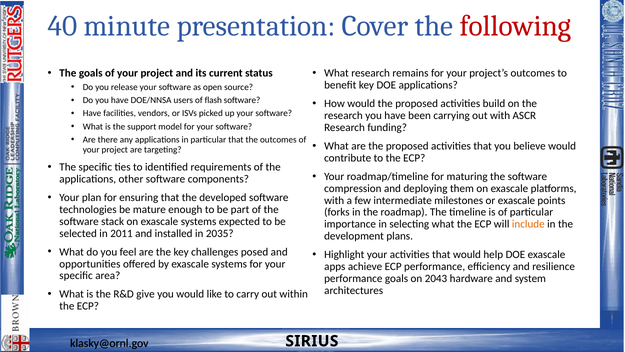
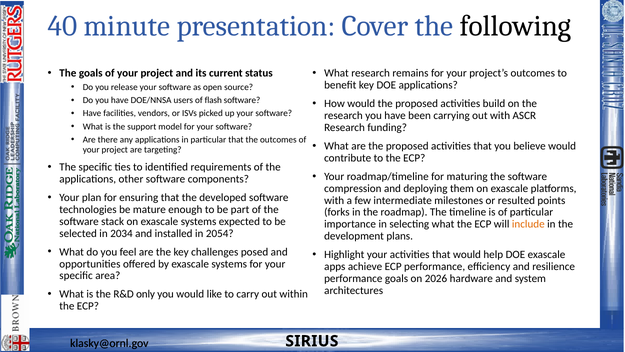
following colour: red -> black
or exascale: exascale -> resulted
2011: 2011 -> 2034
2035: 2035 -> 2054
2043: 2043 -> 2026
give: give -> only
